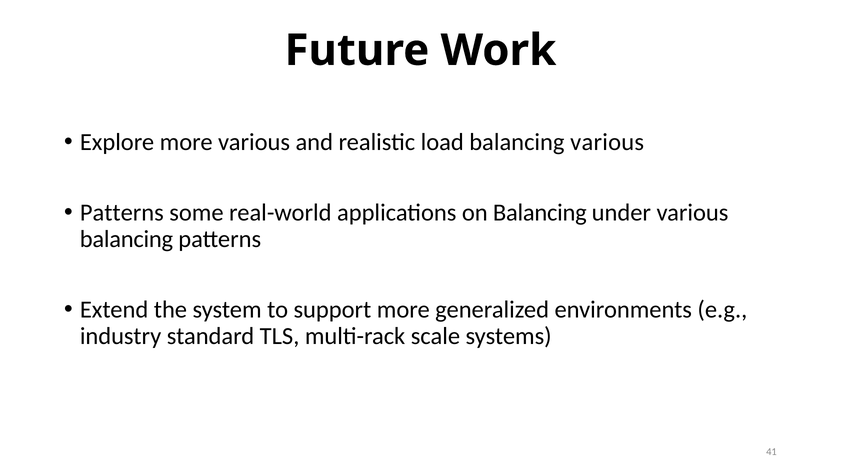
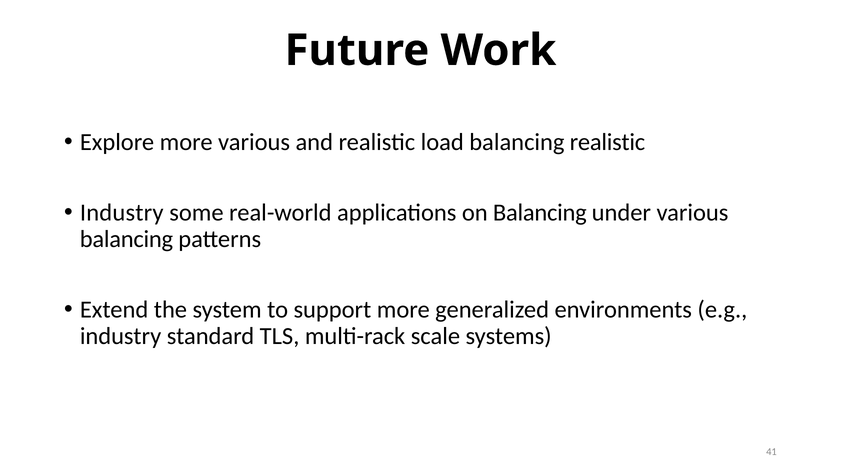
balancing various: various -> realistic
Patterns at (122, 213): Patterns -> Industry
